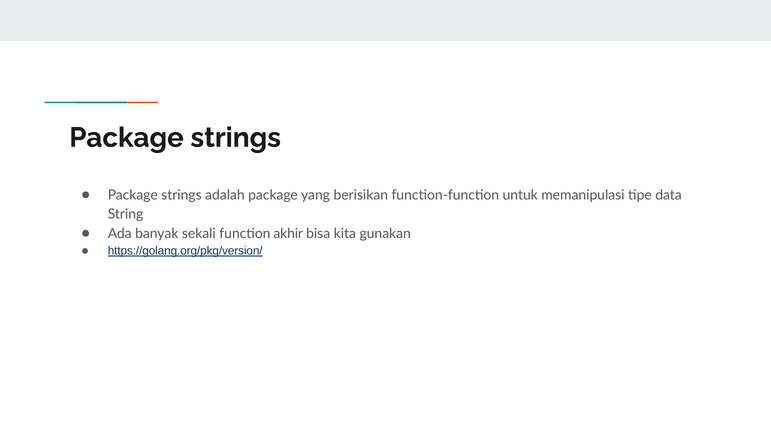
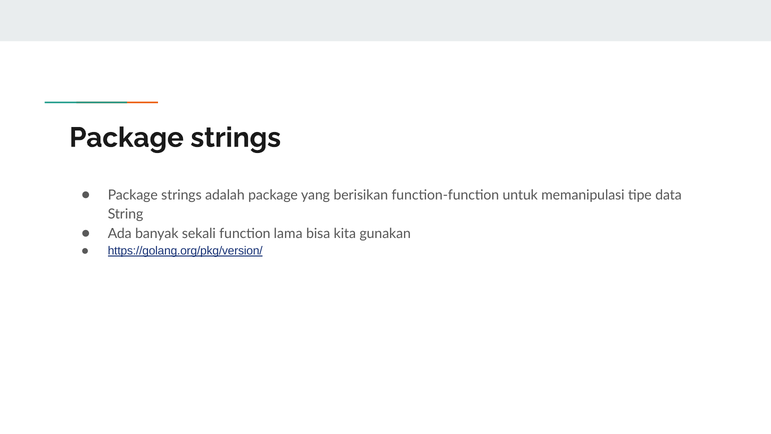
akhir: akhir -> lama
